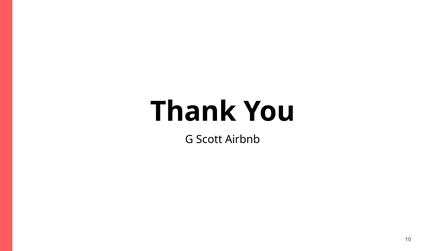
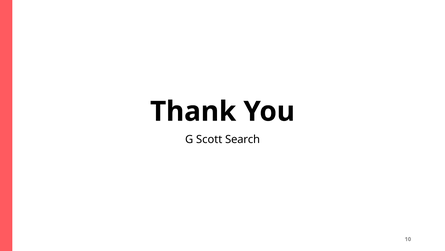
Airbnb: Airbnb -> Search
